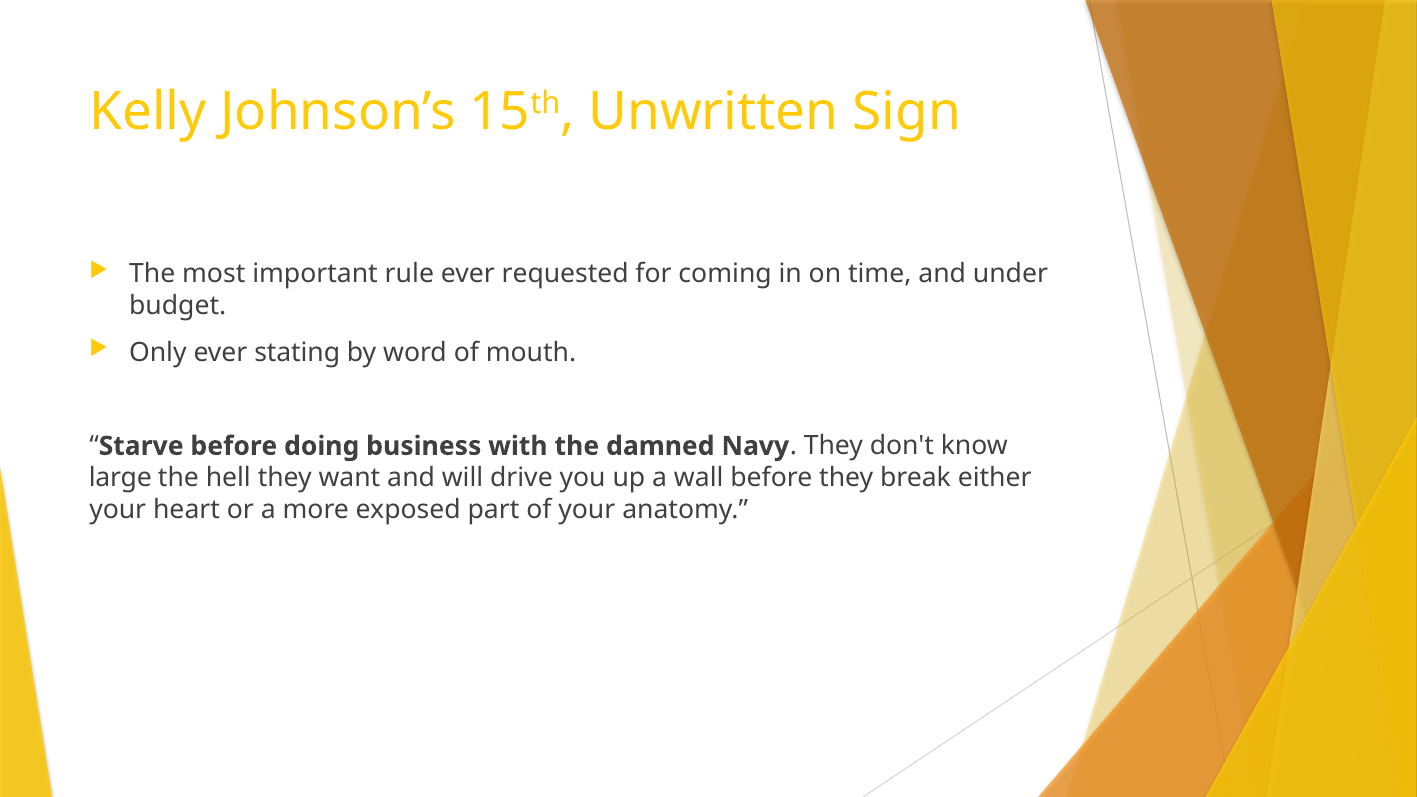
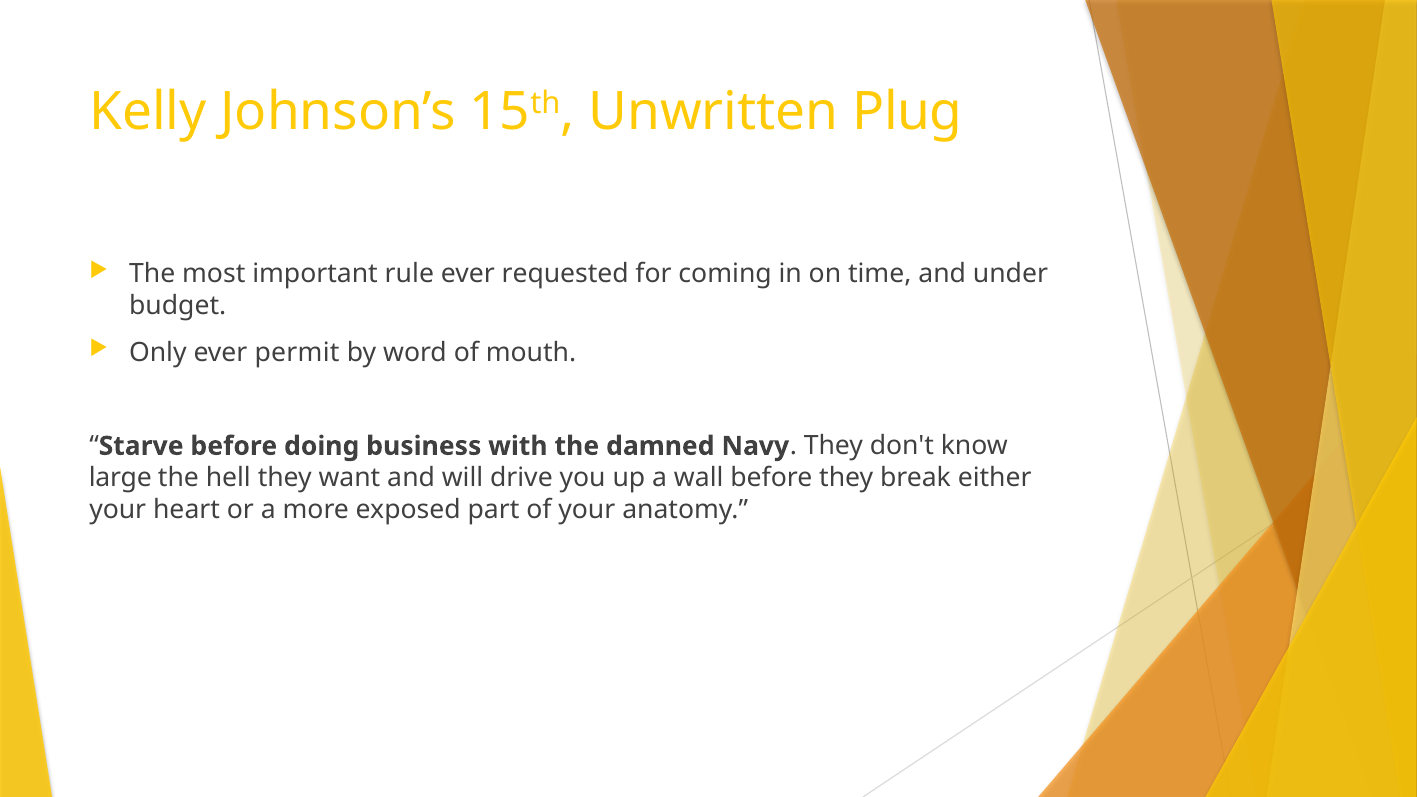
Sign: Sign -> Plug
stating: stating -> permit
